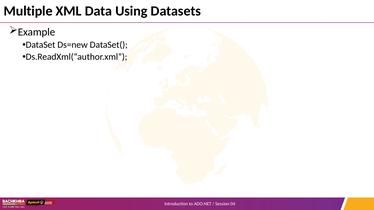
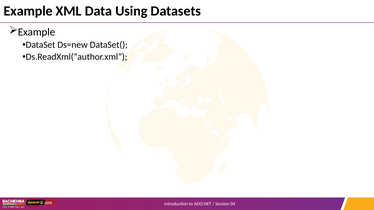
Multiple at (28, 11): Multiple -> Example
